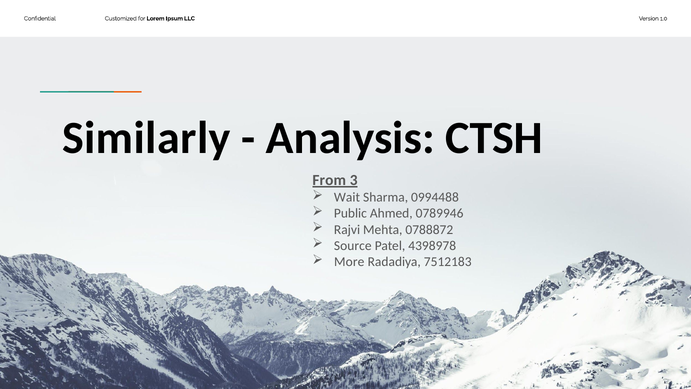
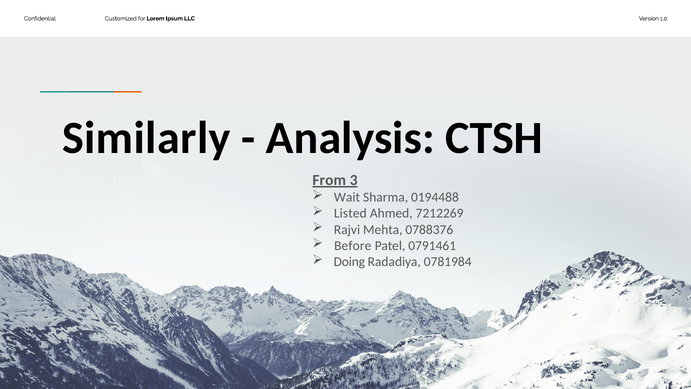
0994488: 0994488 -> 0194488
Public: Public -> Listed
0789946: 0789946 -> 7212269
0788872: 0788872 -> 0788376
Source: Source -> Before
4398978: 4398978 -> 0791461
More: More -> Doing
7512183: 7512183 -> 0781984
